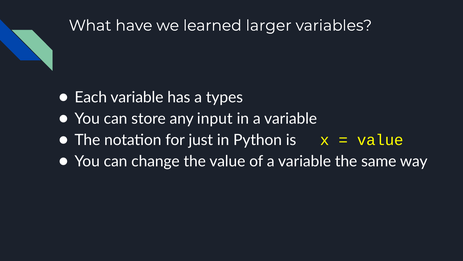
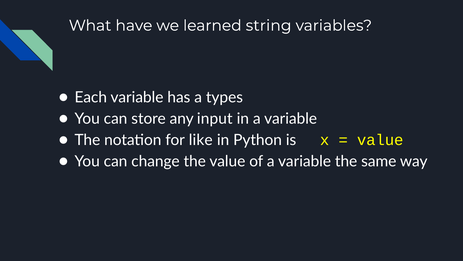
larger: larger -> string
just: just -> like
